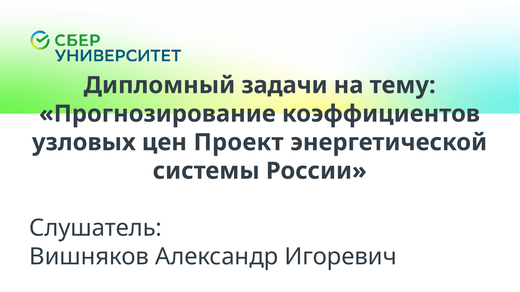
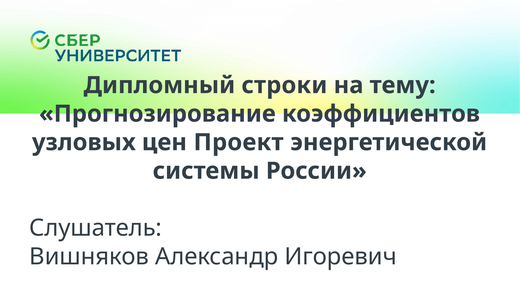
задачи: задачи -> строки
